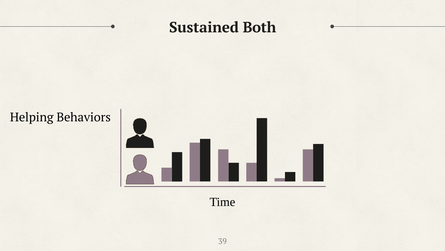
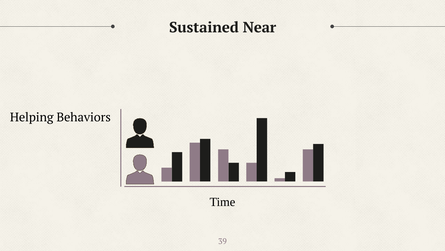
Both: Both -> Near
